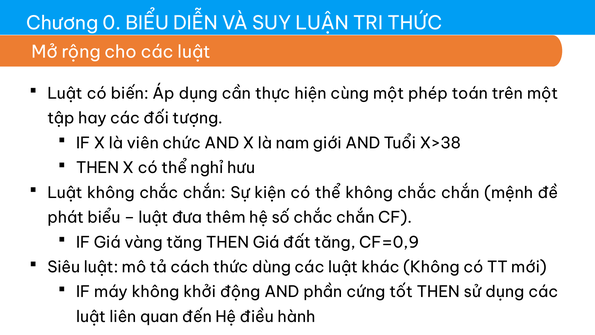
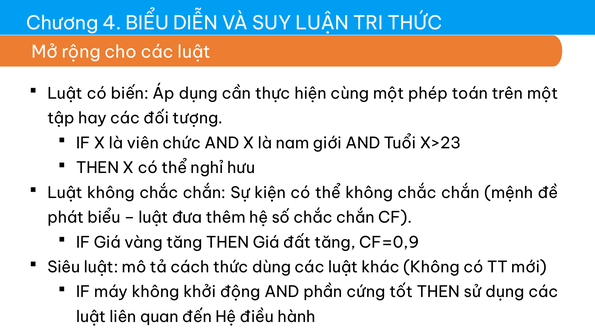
0: 0 -> 4
X>38: X>38 -> X>23
